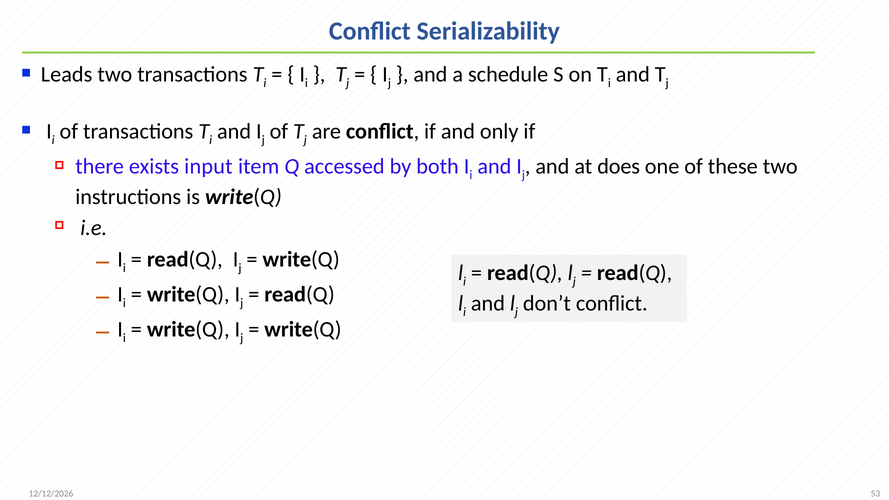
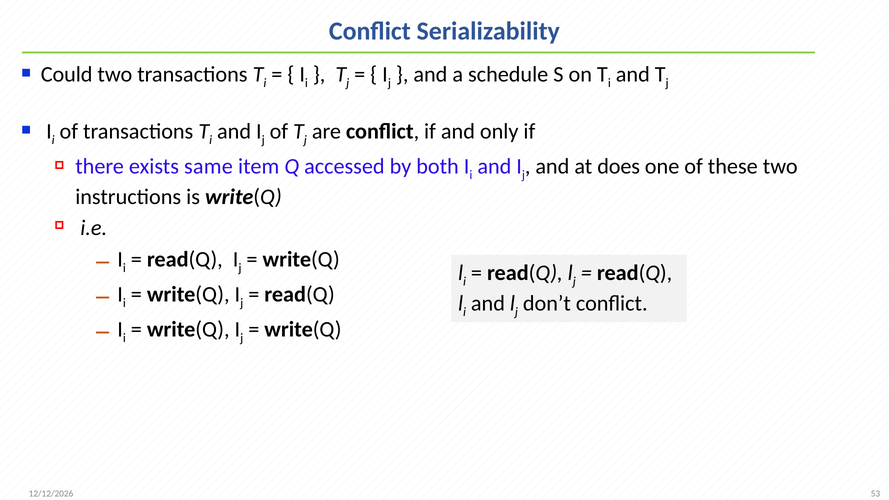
Leads: Leads -> Could
input: input -> same
